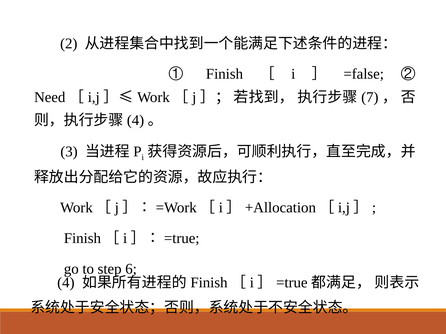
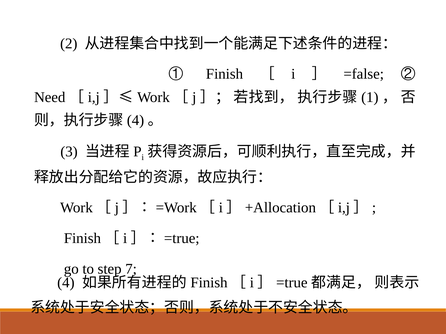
7: 7 -> 1
6: 6 -> 7
